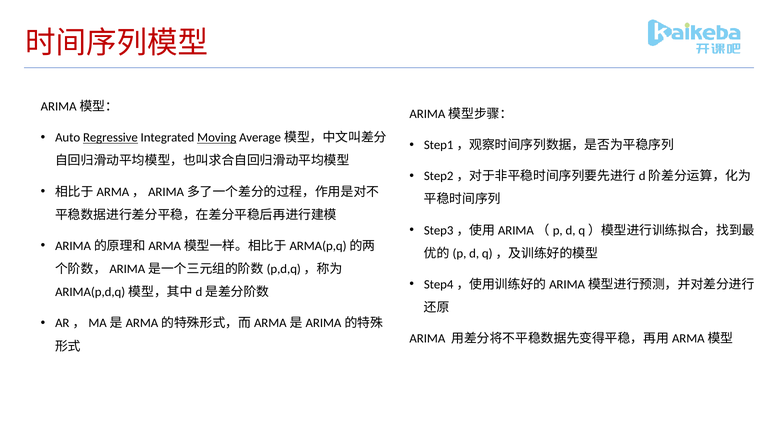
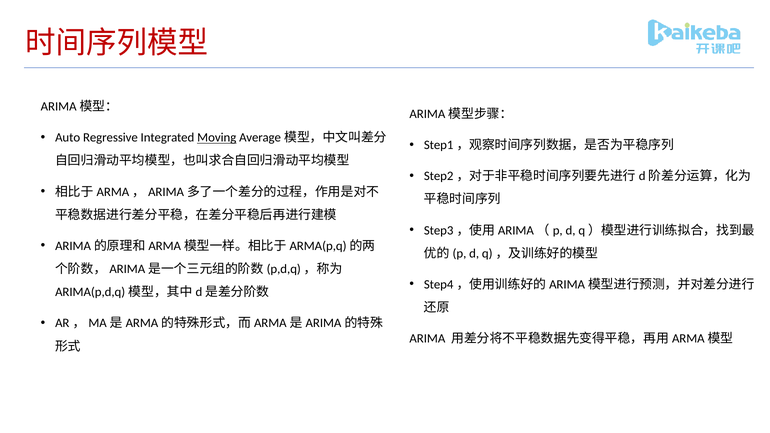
Regressive underline: present -> none
